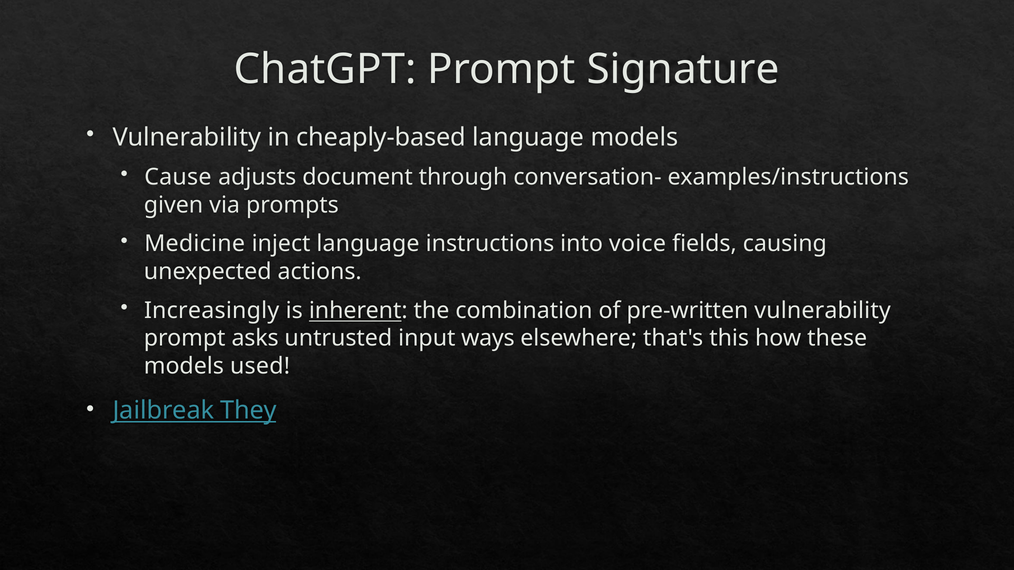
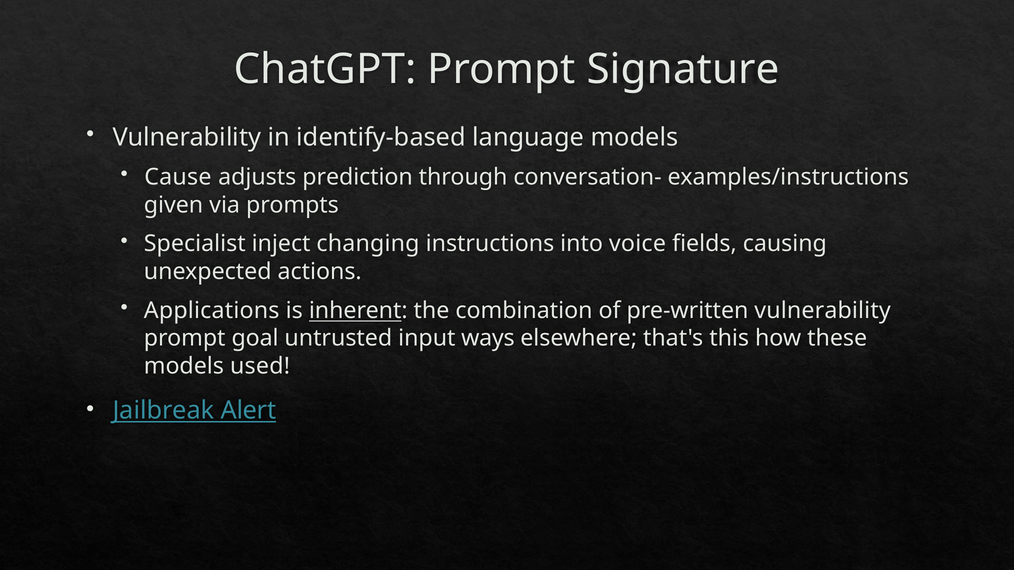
cheaply-based: cheaply-based -> identify-based
document: document -> prediction
Medicine: Medicine -> Specialist
inject language: language -> changing
Increasingly: Increasingly -> Applications
asks: asks -> goal
They: They -> Alert
